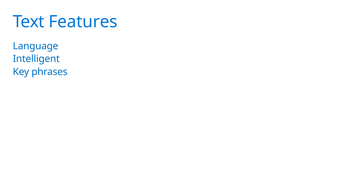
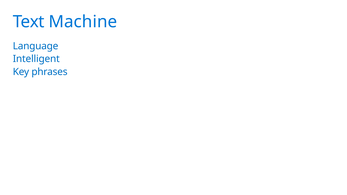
Features: Features -> Machine
